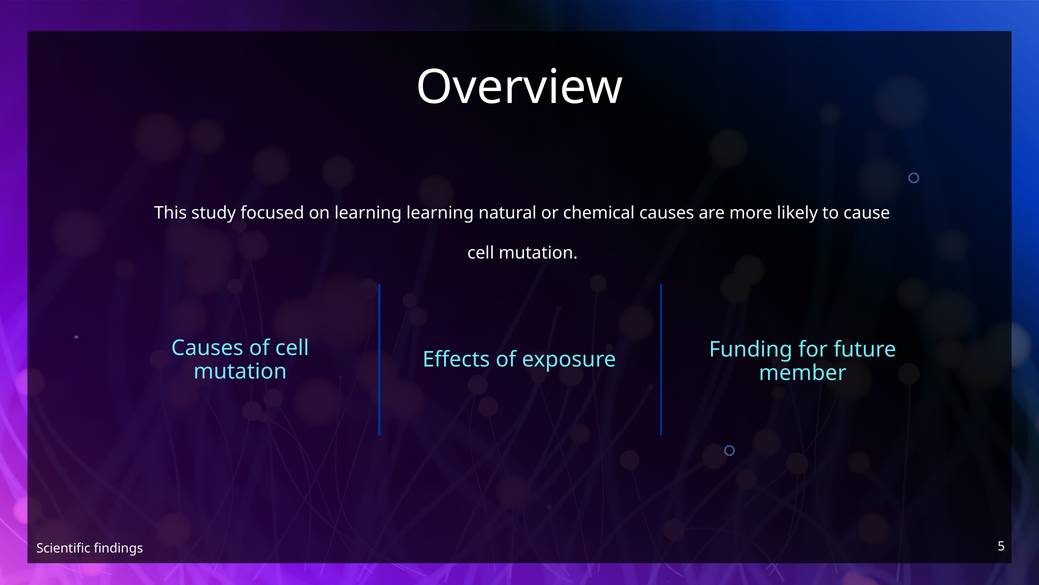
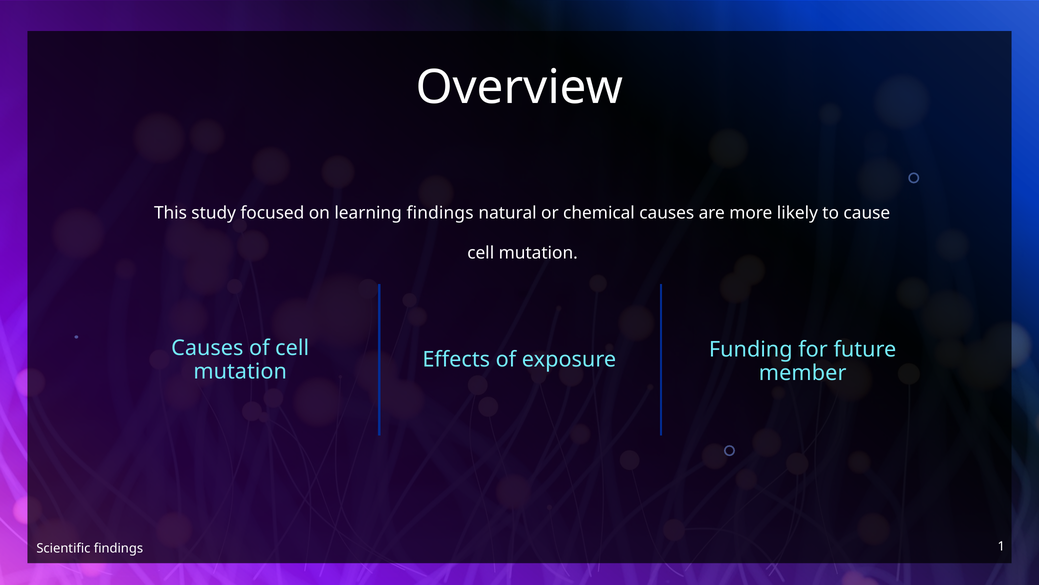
learning learning: learning -> findings
5: 5 -> 1
